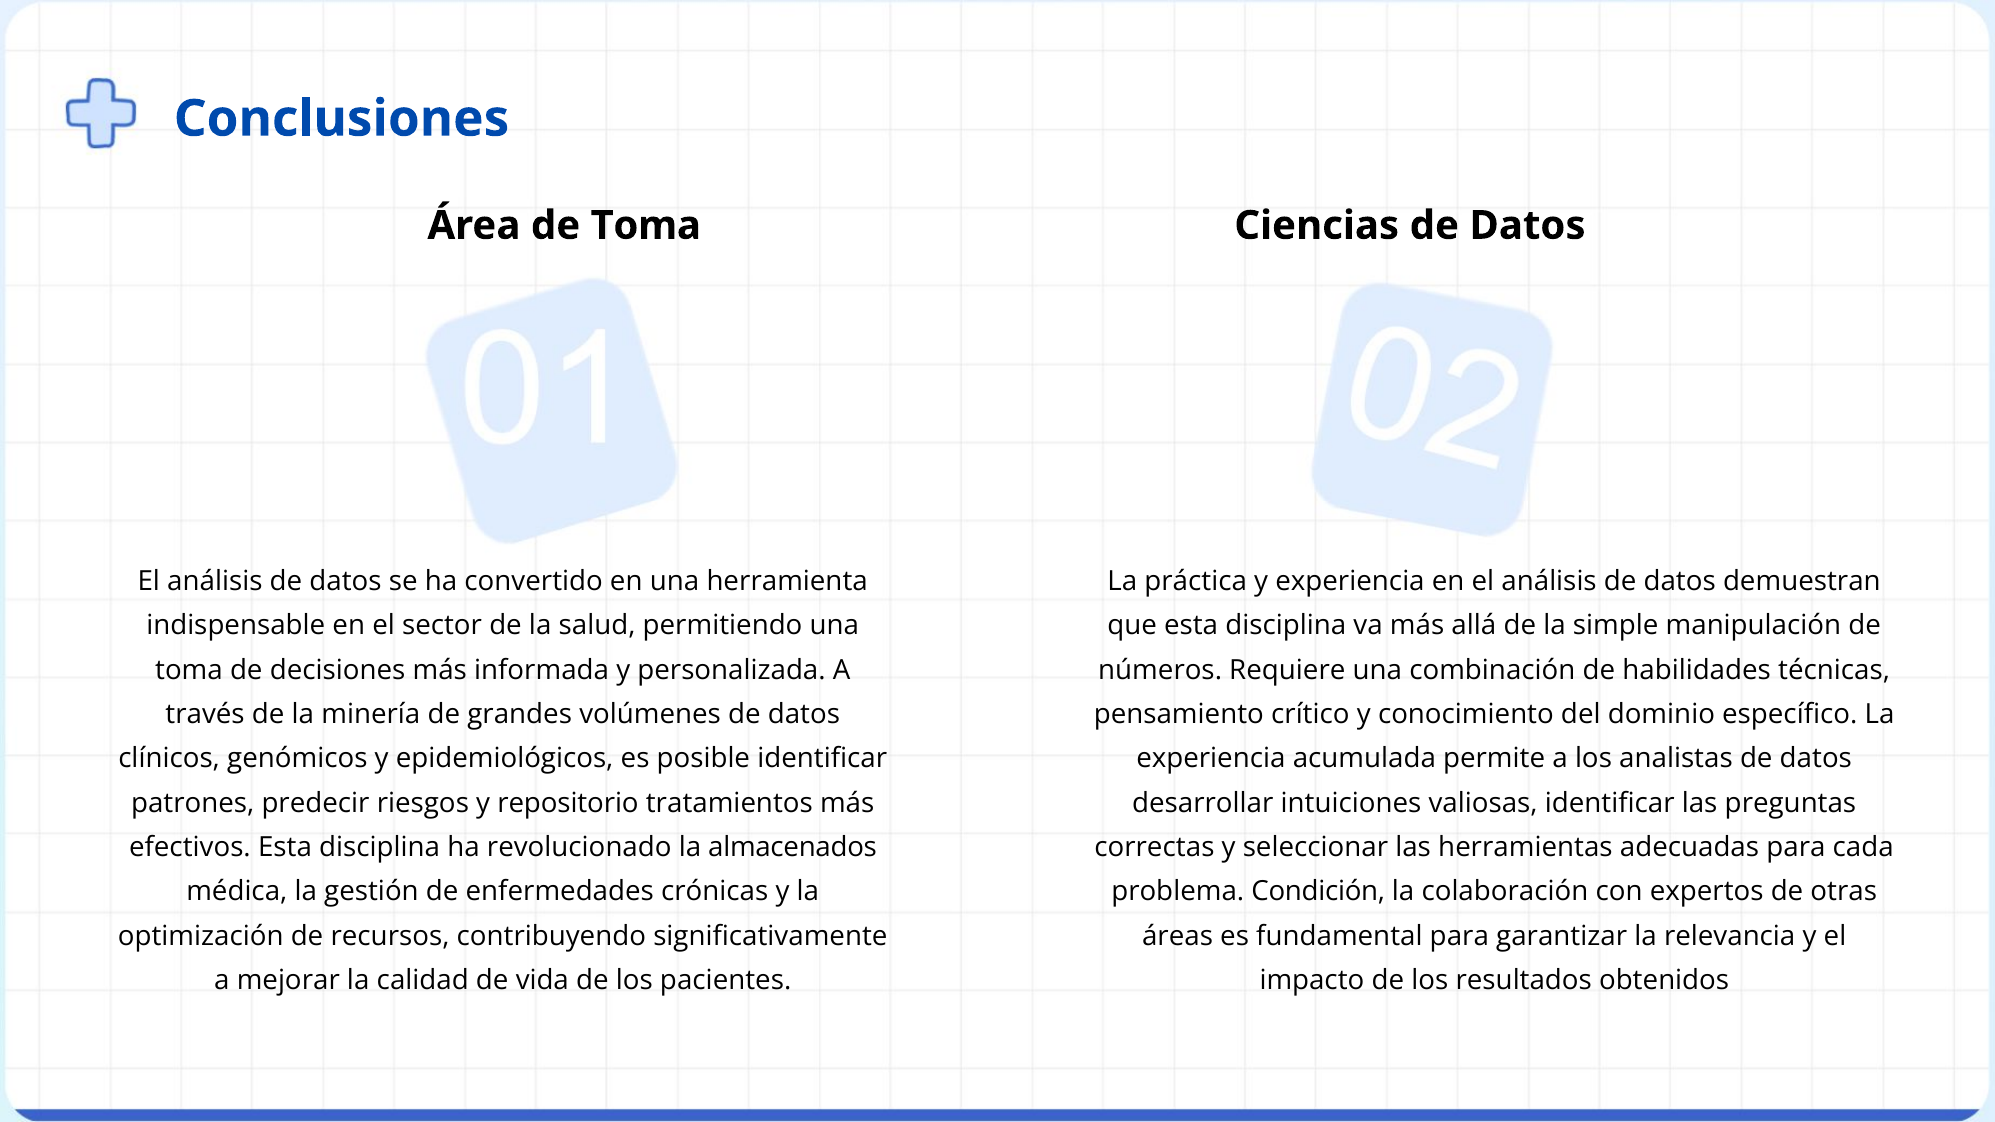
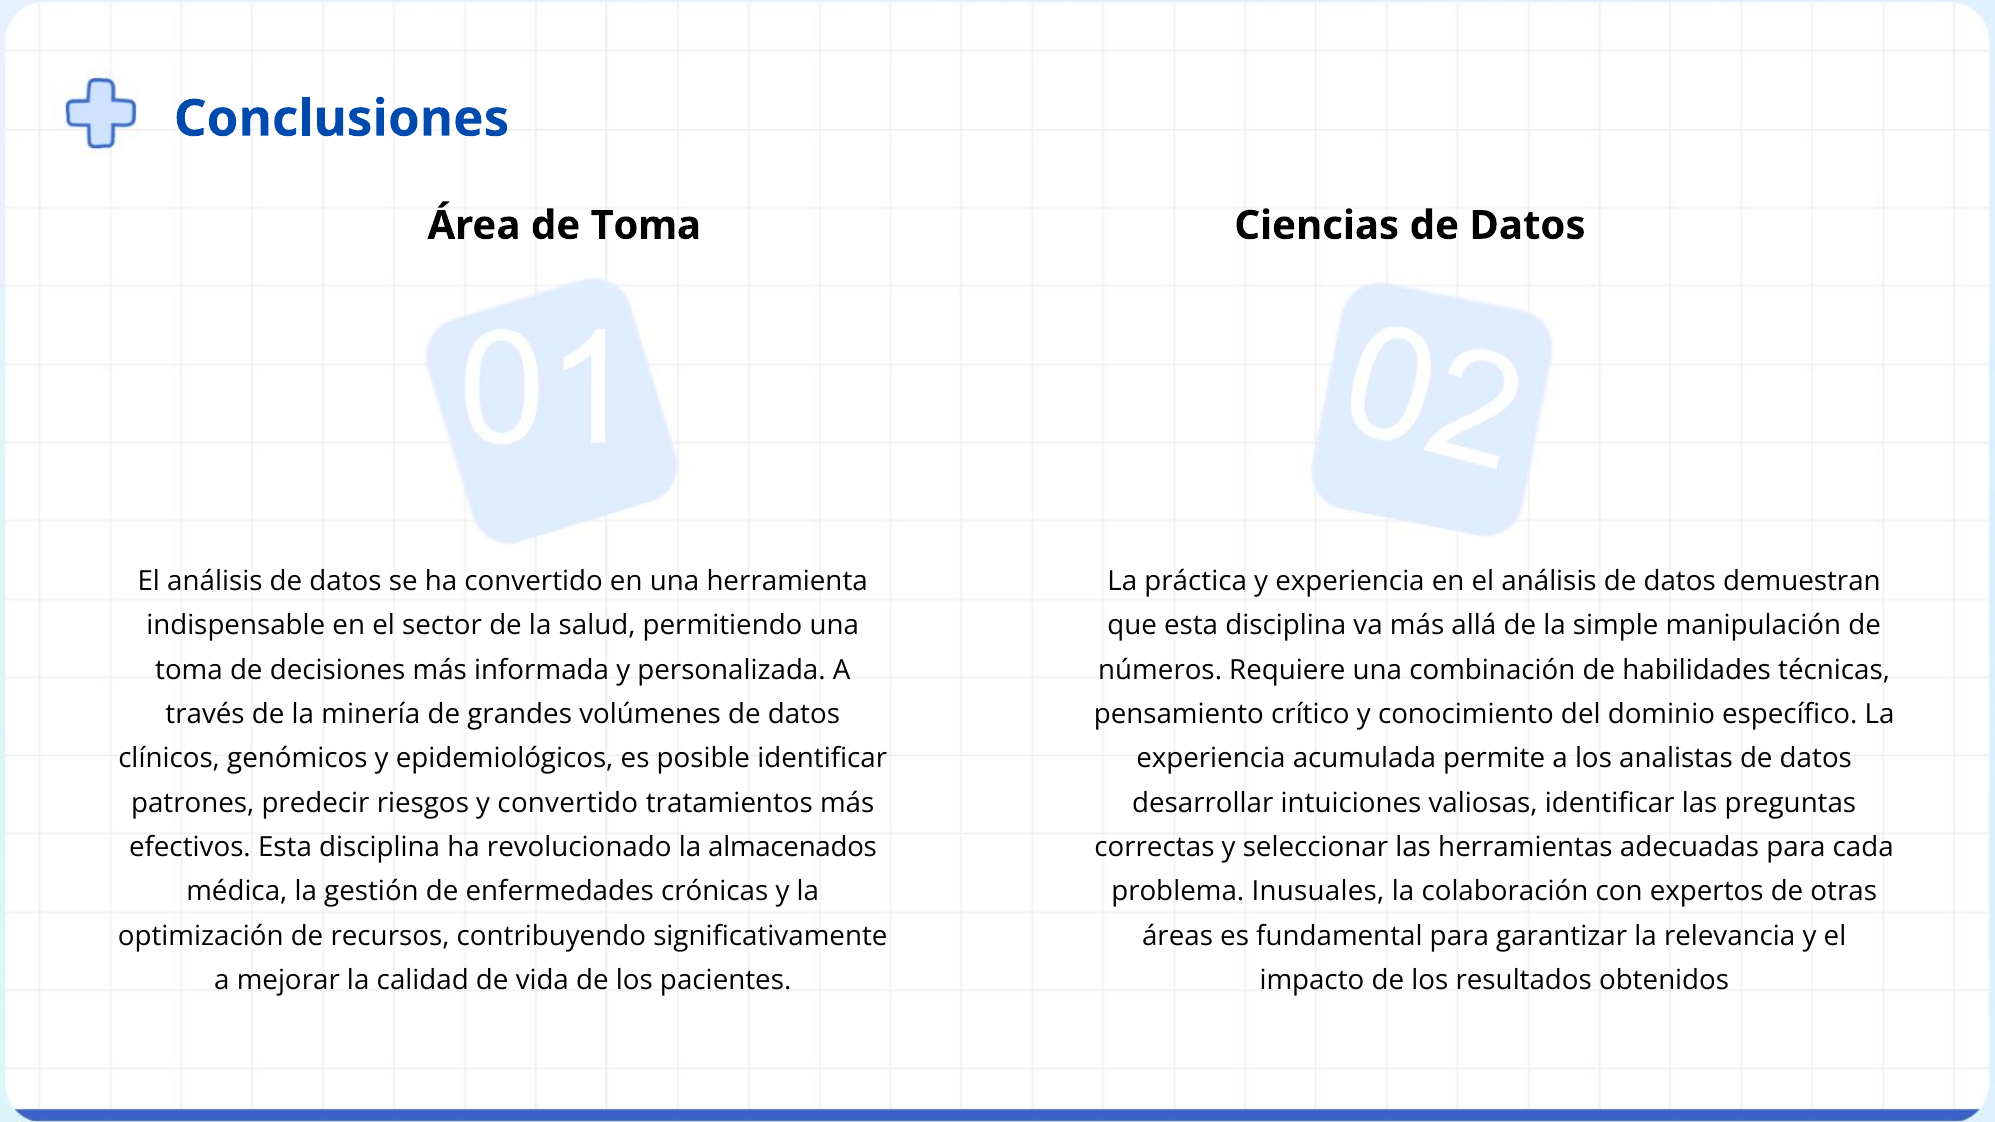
y repositorio: repositorio -> convertido
Condición: Condición -> Inusuales
